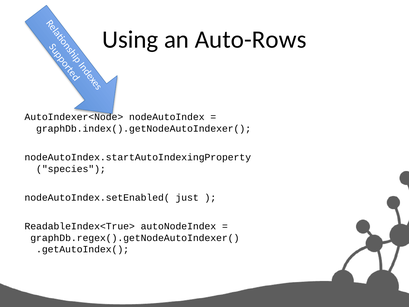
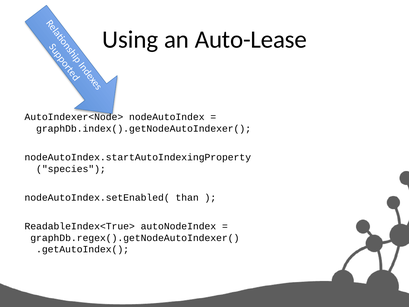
Auto-Rows: Auto-Rows -> Auto-Lease
just: just -> than
